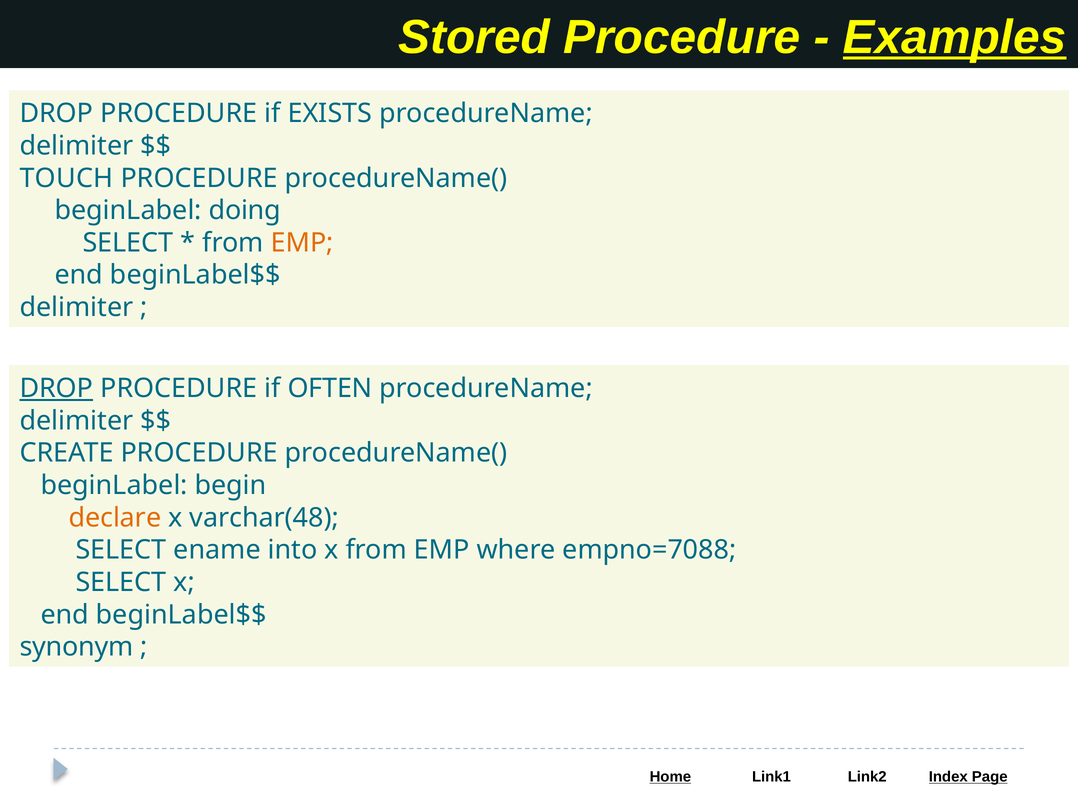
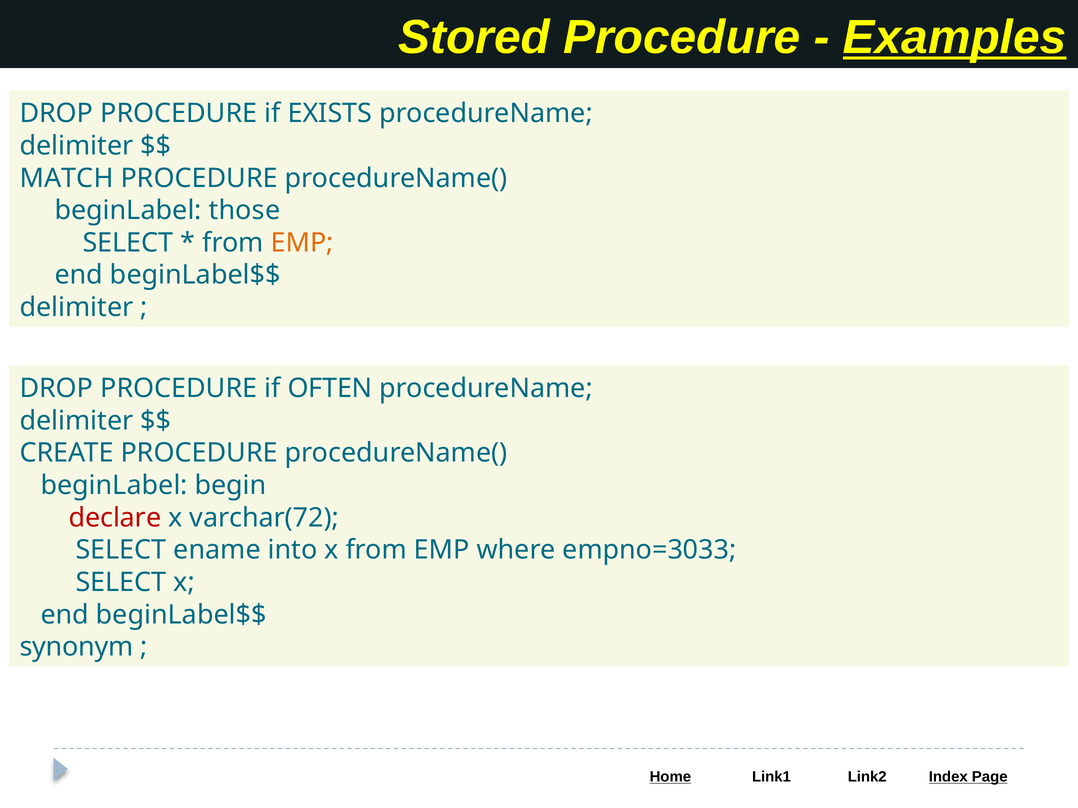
TOUCH: TOUCH -> MATCH
doing: doing -> those
DROP at (56, 389) underline: present -> none
declare colour: orange -> red
varchar(48: varchar(48 -> varchar(72
empno=7088: empno=7088 -> empno=3033
